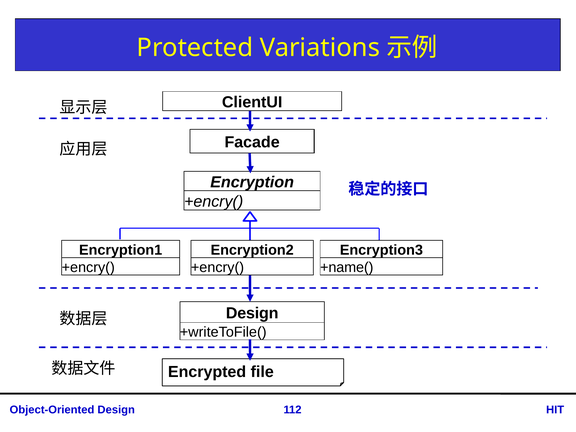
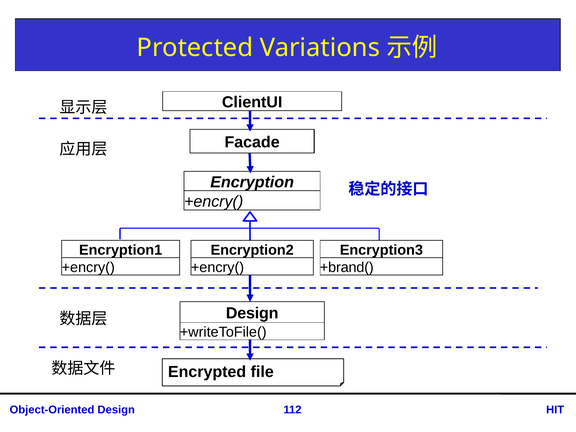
+name(: +name( -> +brand(
